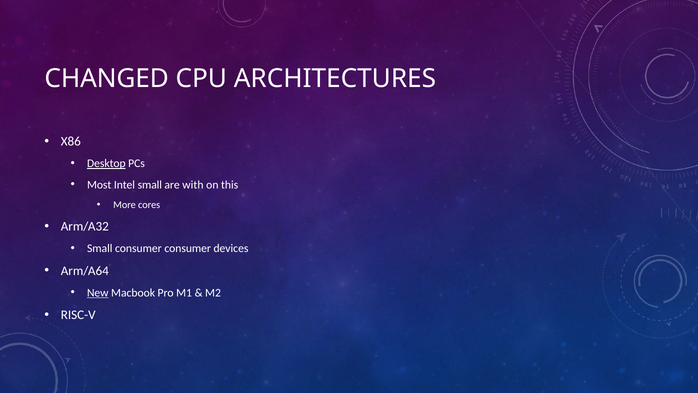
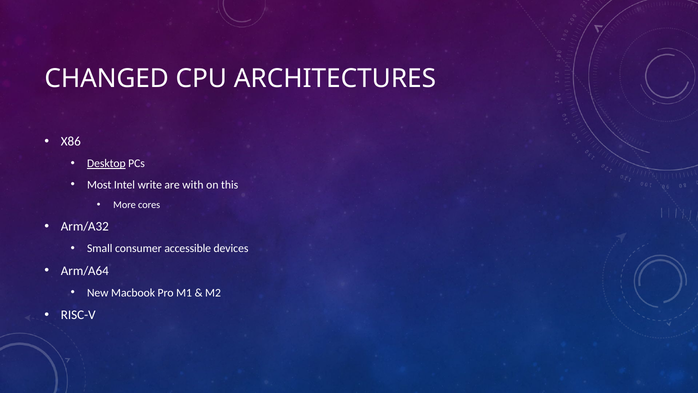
Intel small: small -> write
consumer consumer: consumer -> accessible
New underline: present -> none
